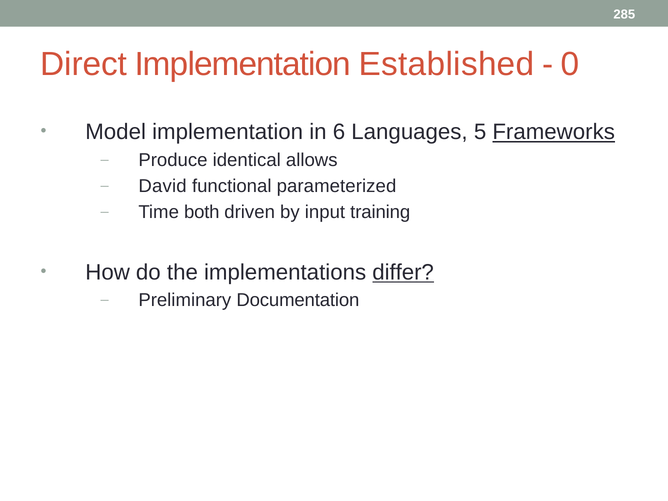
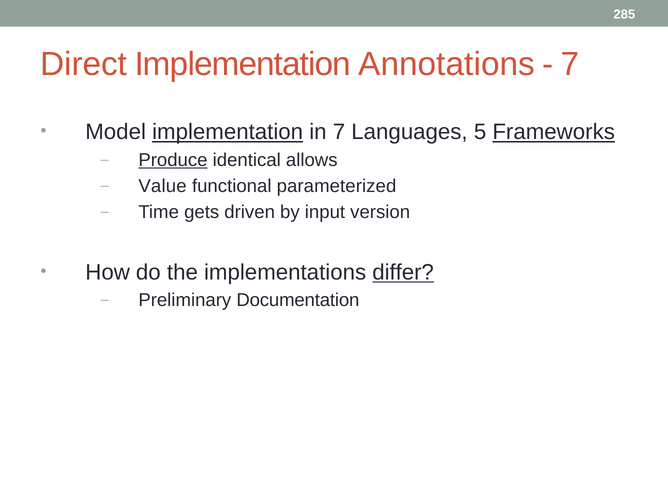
Established: Established -> Annotations
0 at (570, 64): 0 -> 7
implementation at (228, 132) underline: none -> present
in 6: 6 -> 7
Produce underline: none -> present
David: David -> Value
both: both -> gets
training: training -> version
